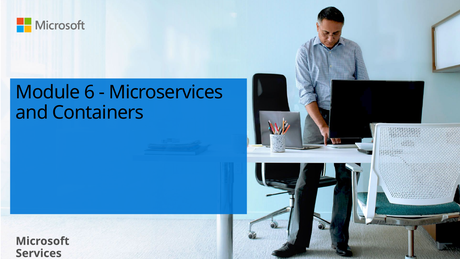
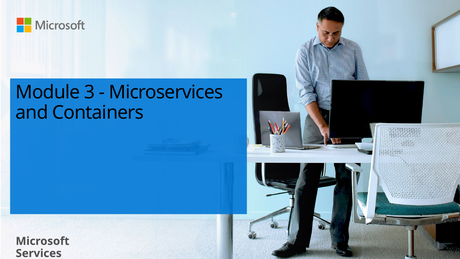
6: 6 -> 3
